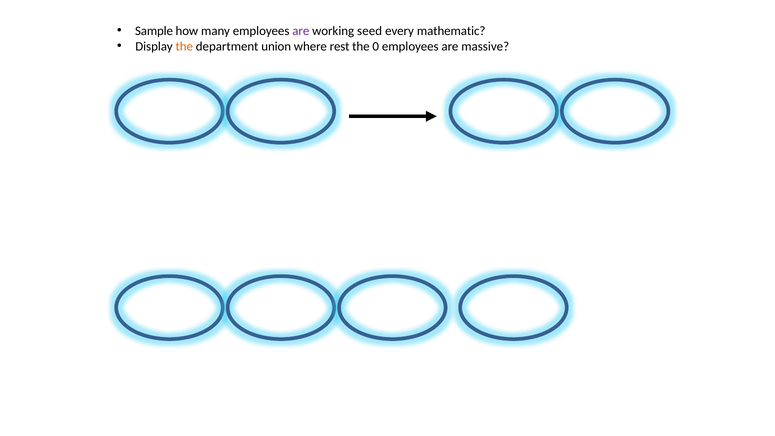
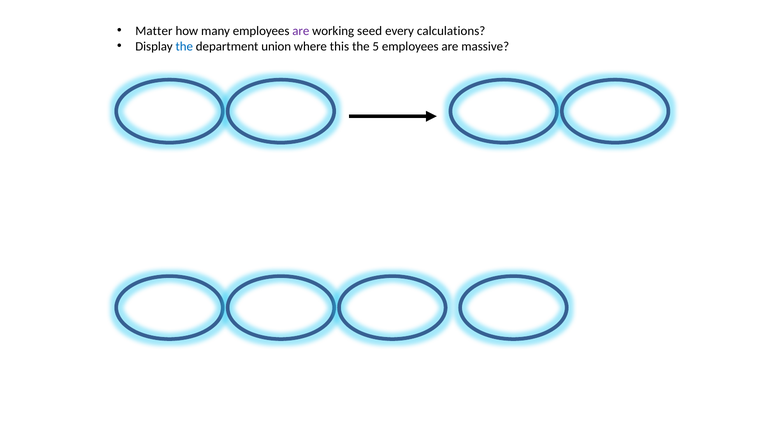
Sample: Sample -> Matter
mathematic: mathematic -> calculations
the at (184, 46) colour: orange -> blue
rest: rest -> this
0: 0 -> 5
